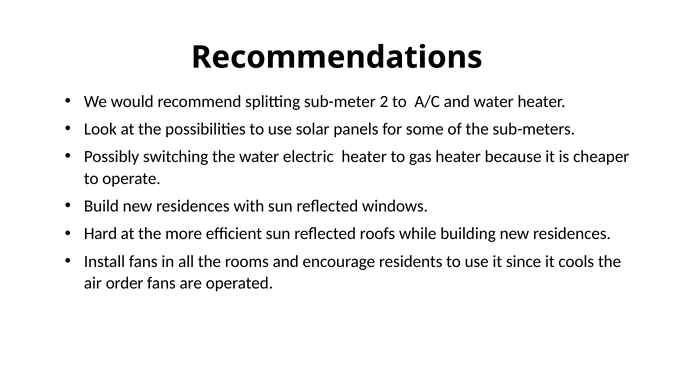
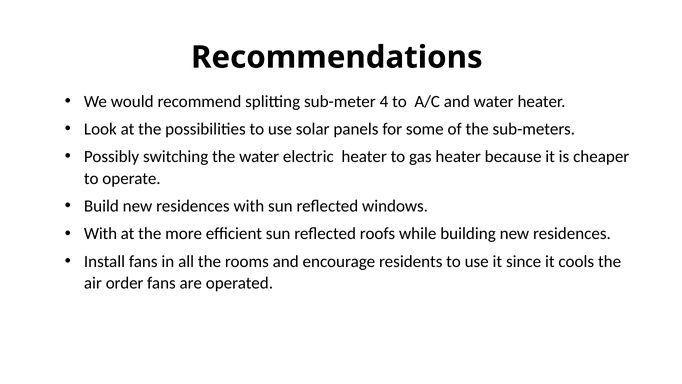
2: 2 -> 4
Hard at (100, 234): Hard -> With
